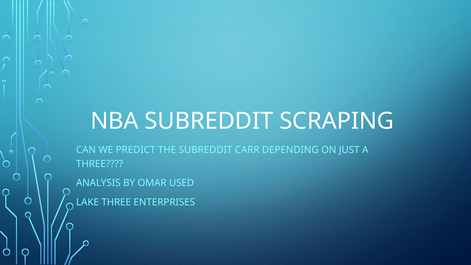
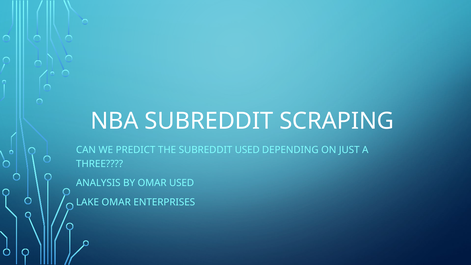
SUBREDDIT CARR: CARR -> USED
LAKE THREE: THREE -> OMAR
